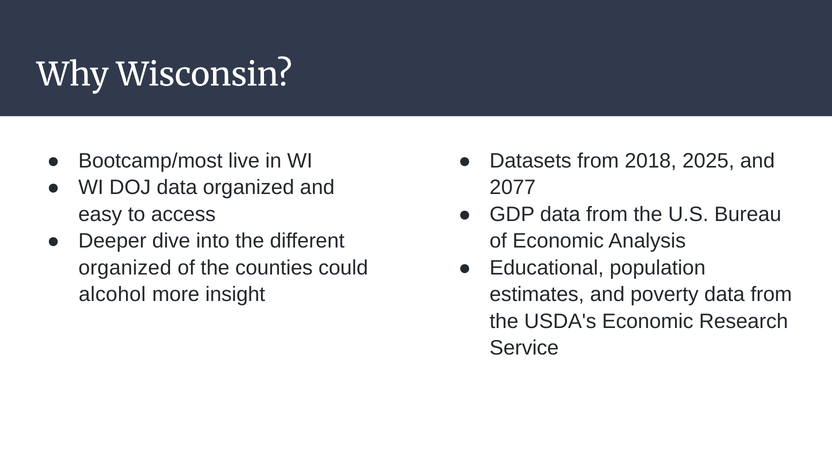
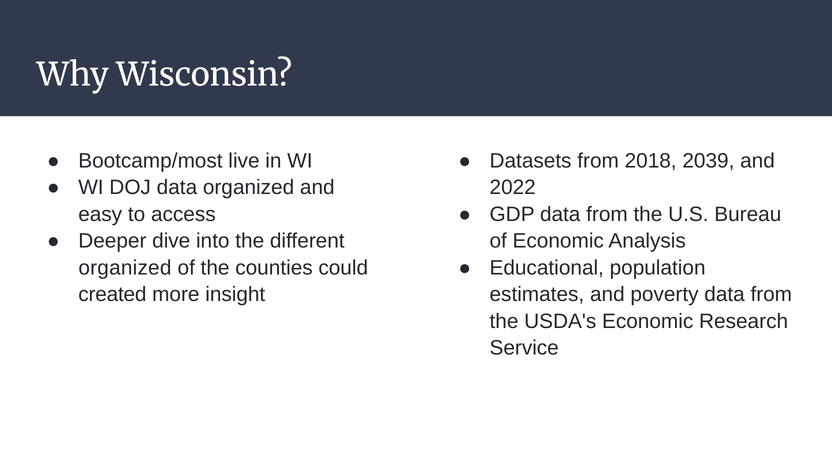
2025: 2025 -> 2039
2077: 2077 -> 2022
alcohol: alcohol -> created
